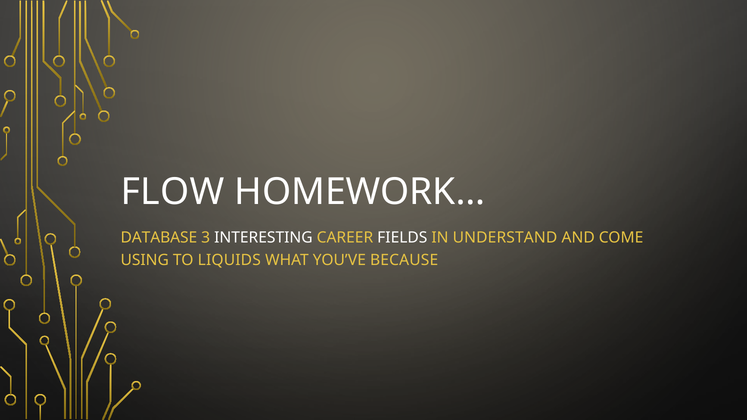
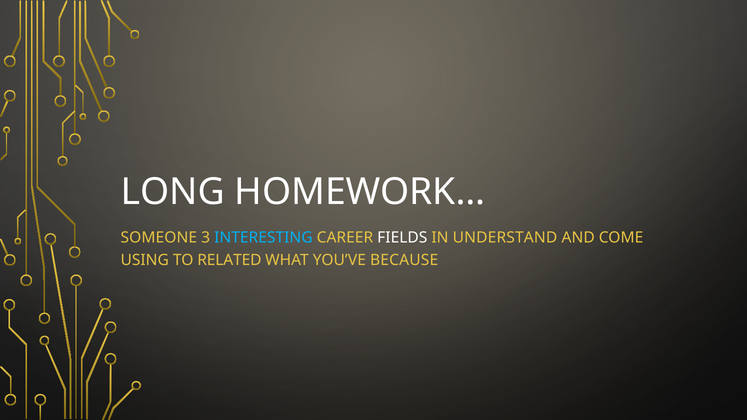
FLOW: FLOW -> LONG
DATABASE: DATABASE -> SOMEONE
INTERESTING colour: white -> light blue
LIQUIDS: LIQUIDS -> RELATED
